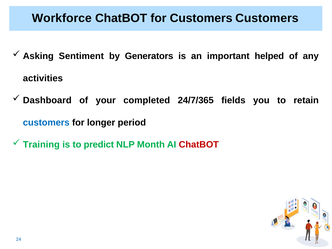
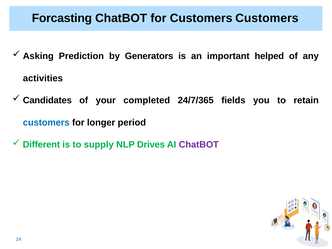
Workforce: Workforce -> Forcasting
Sentiment: Sentiment -> Prediction
Dashboard: Dashboard -> Candidates
Training: Training -> Different
predict: predict -> supply
Month: Month -> Drives
ChatBOT at (199, 145) colour: red -> purple
